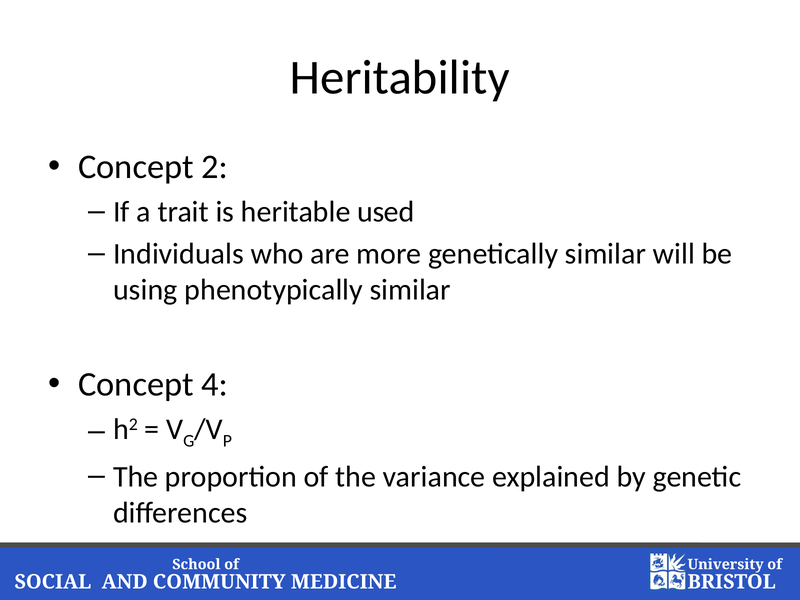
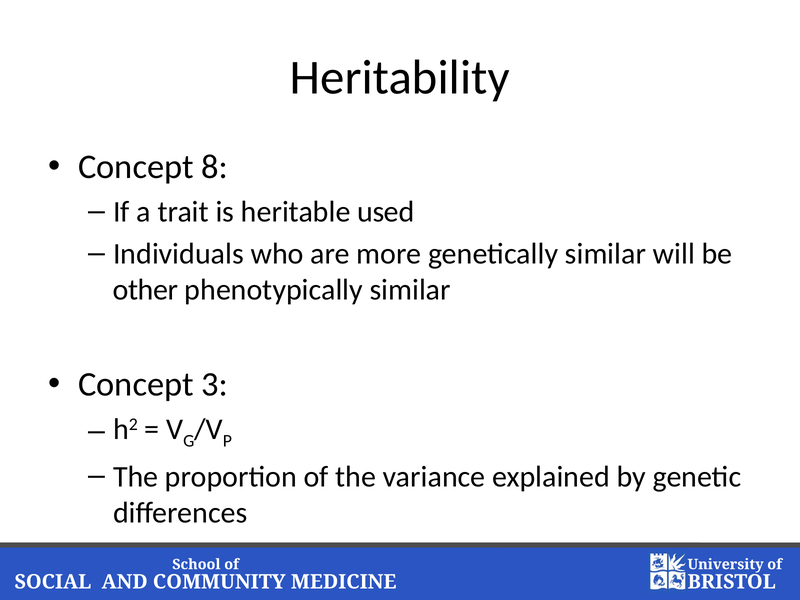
2: 2 -> 8
using: using -> other
4: 4 -> 3
